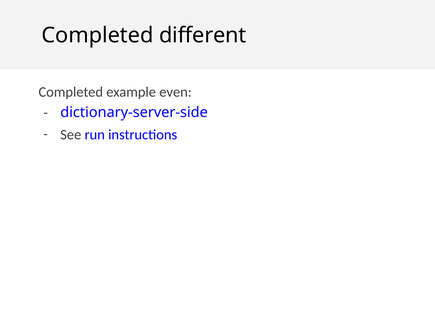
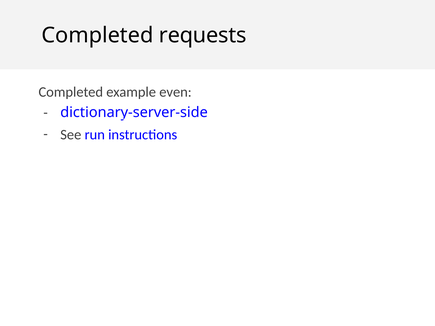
different: different -> requests
